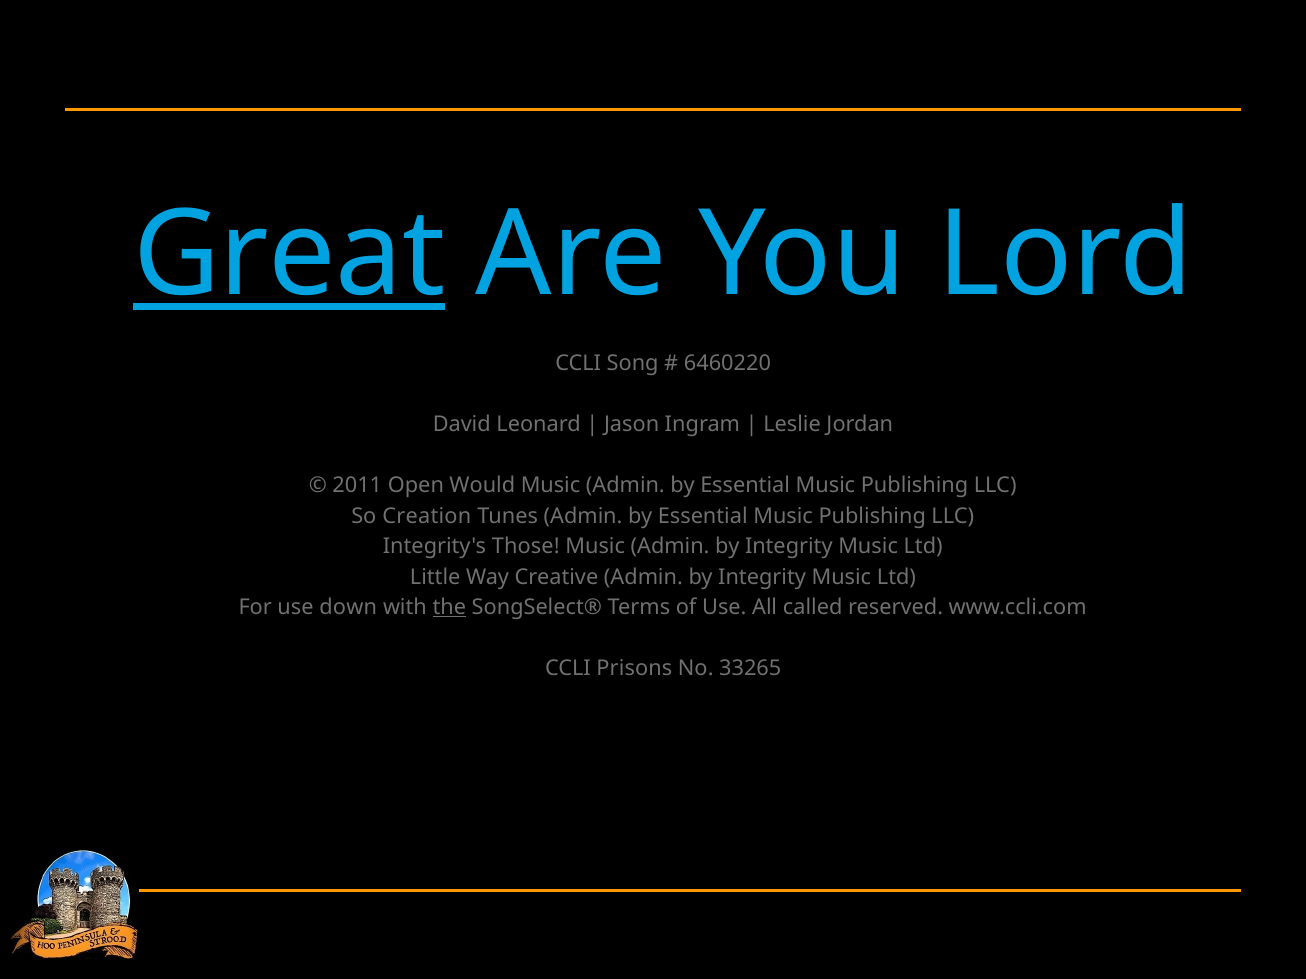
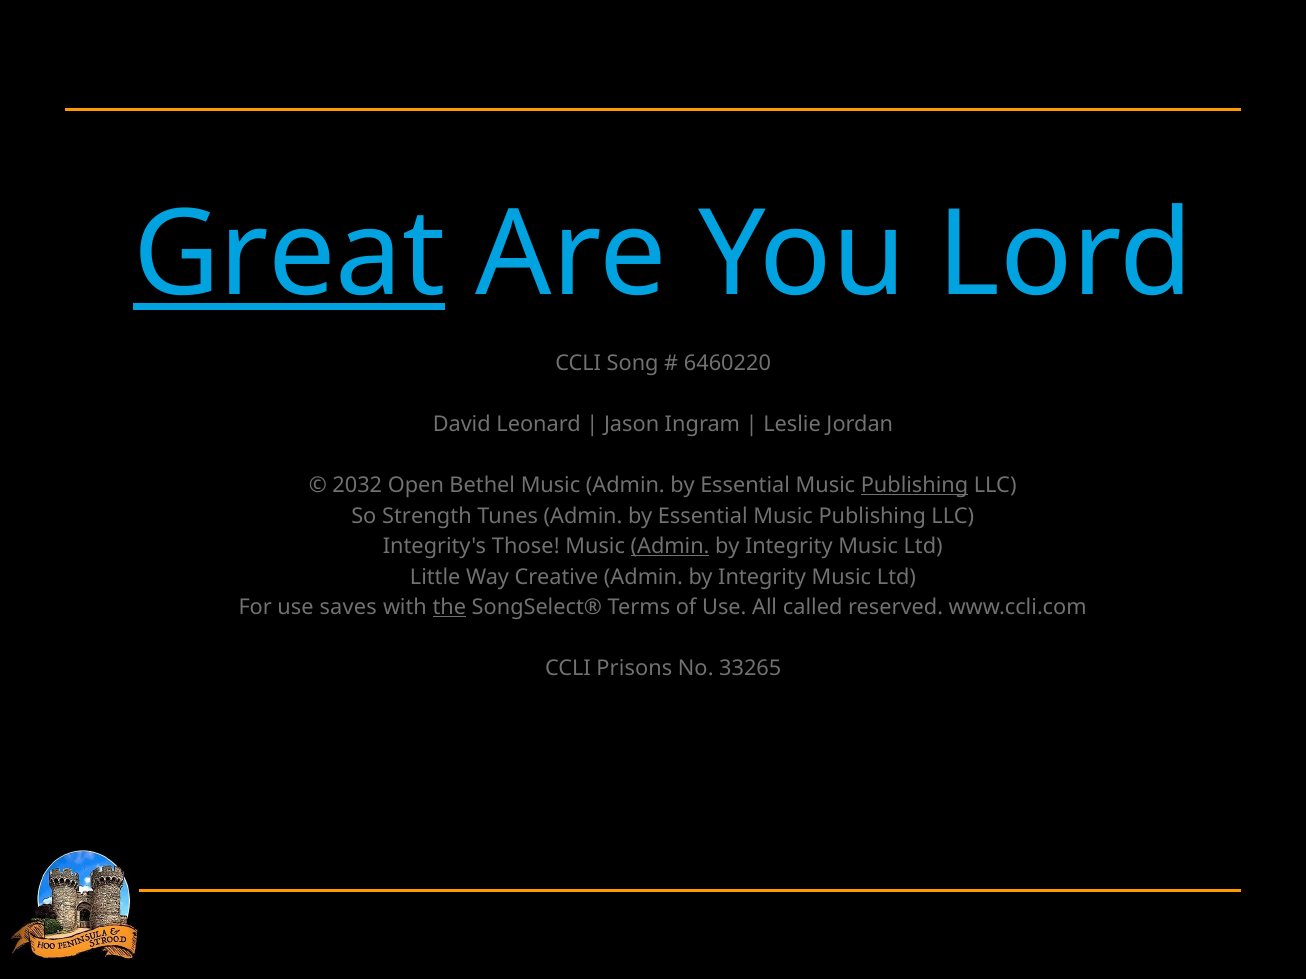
2011: 2011 -> 2032
Would: Would -> Bethel
Publishing at (915, 486) underline: none -> present
Creation: Creation -> Strength
Admin at (670, 547) underline: none -> present
down: down -> saves
